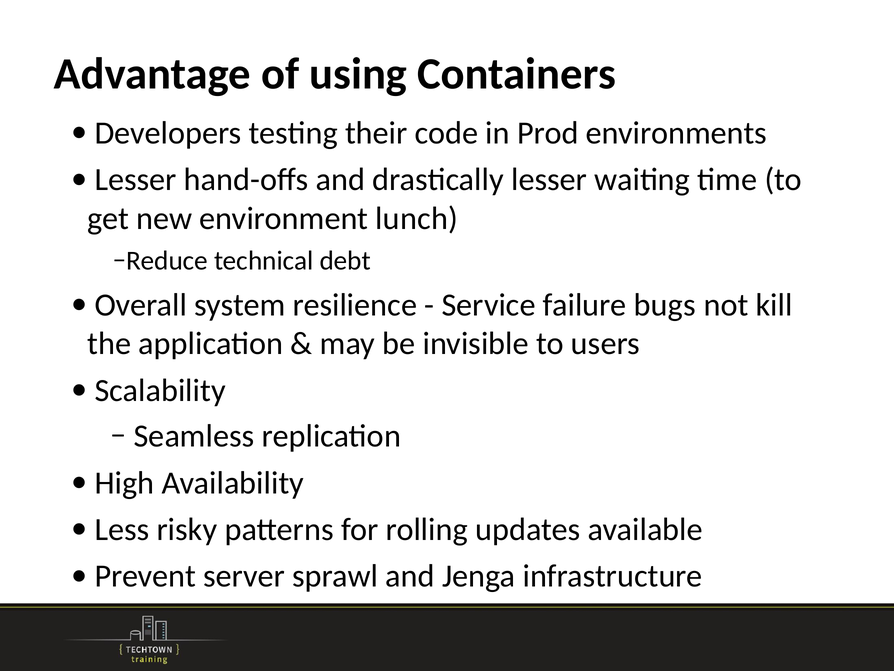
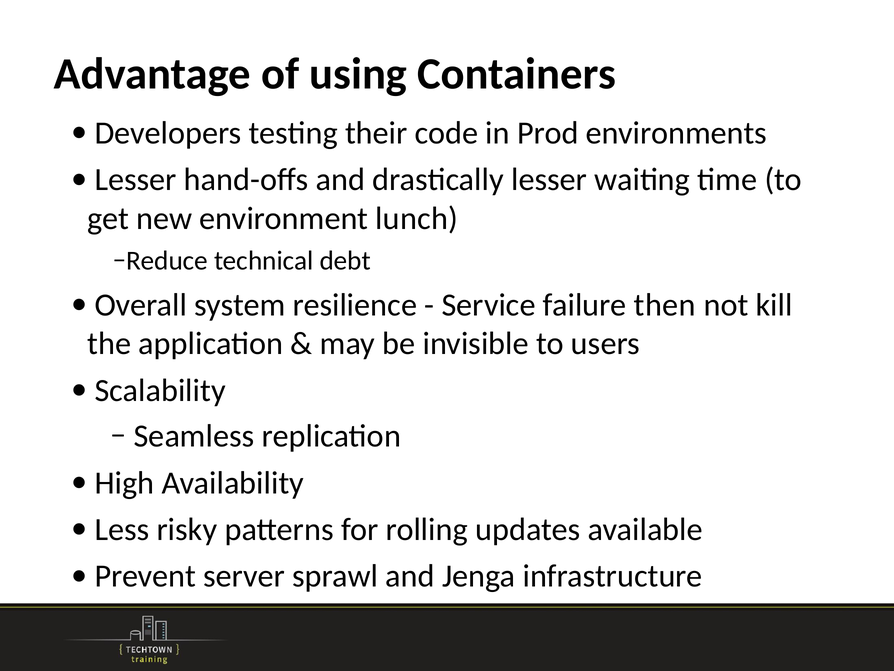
bugs: bugs -> then
